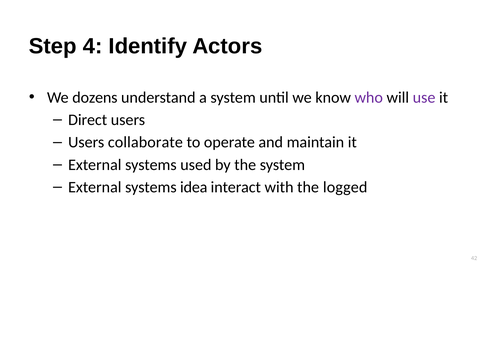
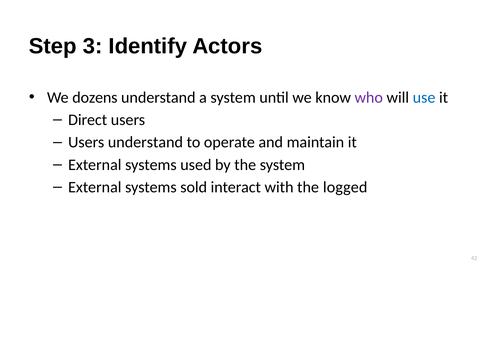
4: 4 -> 3
use colour: purple -> blue
Users collaborate: collaborate -> understand
idea: idea -> sold
